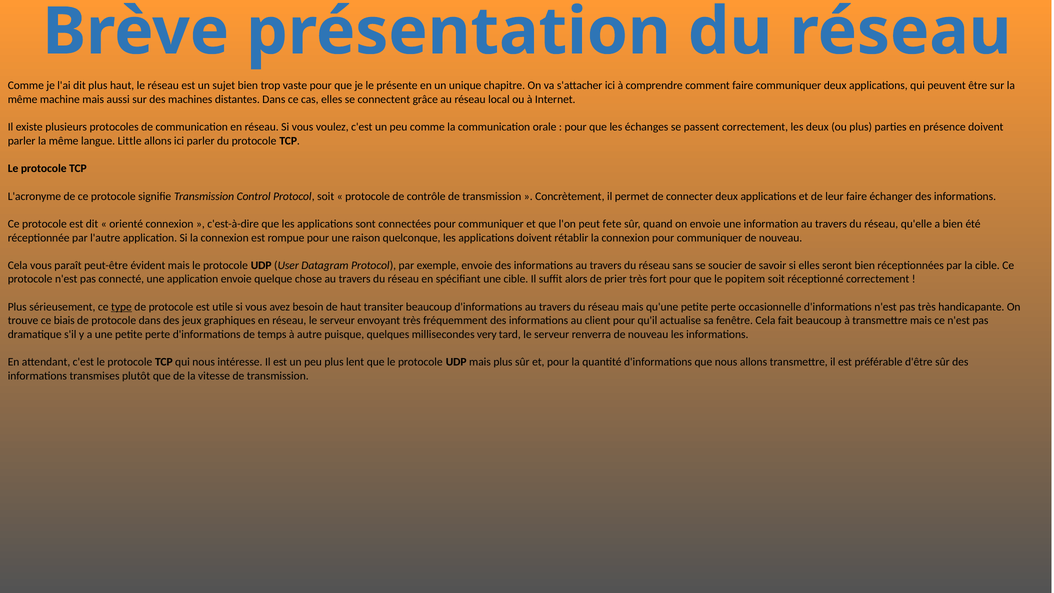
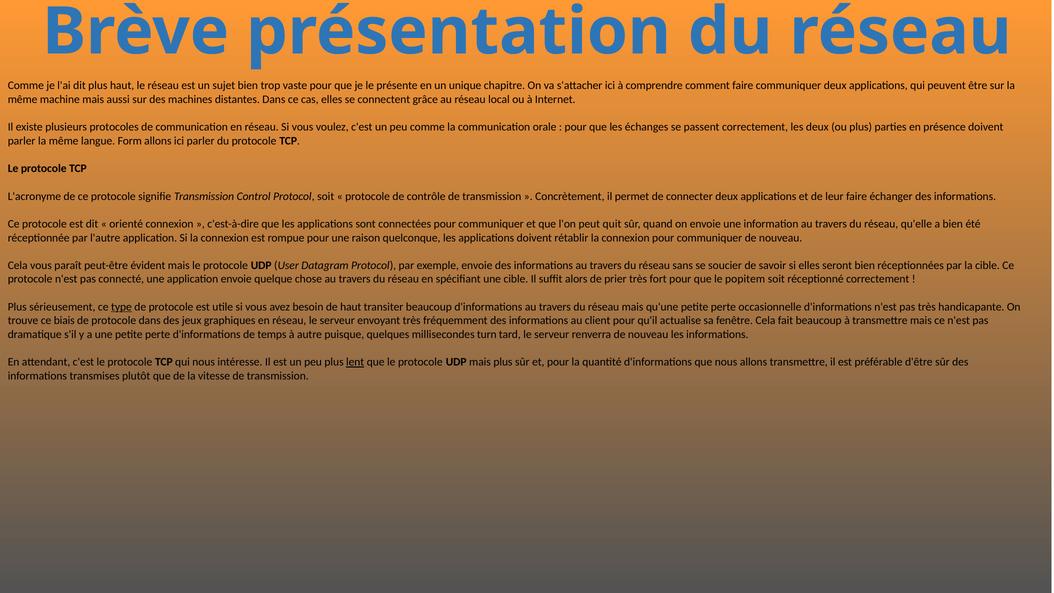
Little: Little -> Form
fete: fete -> quit
very: very -> turn
lent underline: none -> present
